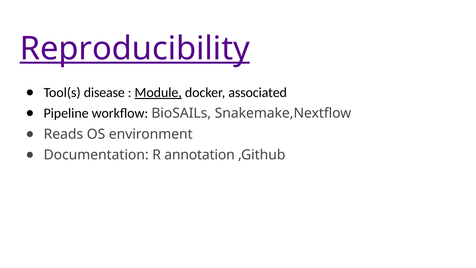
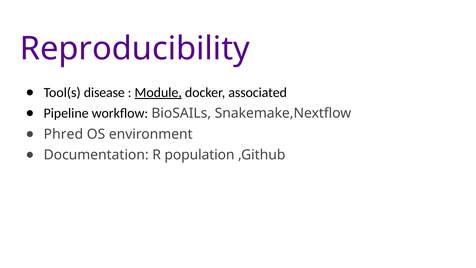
Reproducibility underline: present -> none
Reads: Reads -> Phred
annotation: annotation -> population
